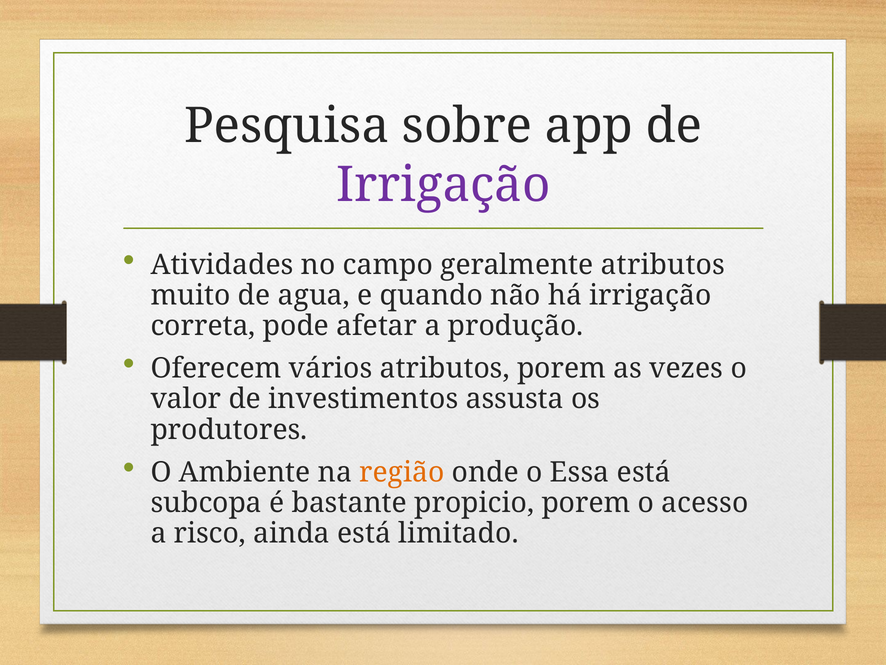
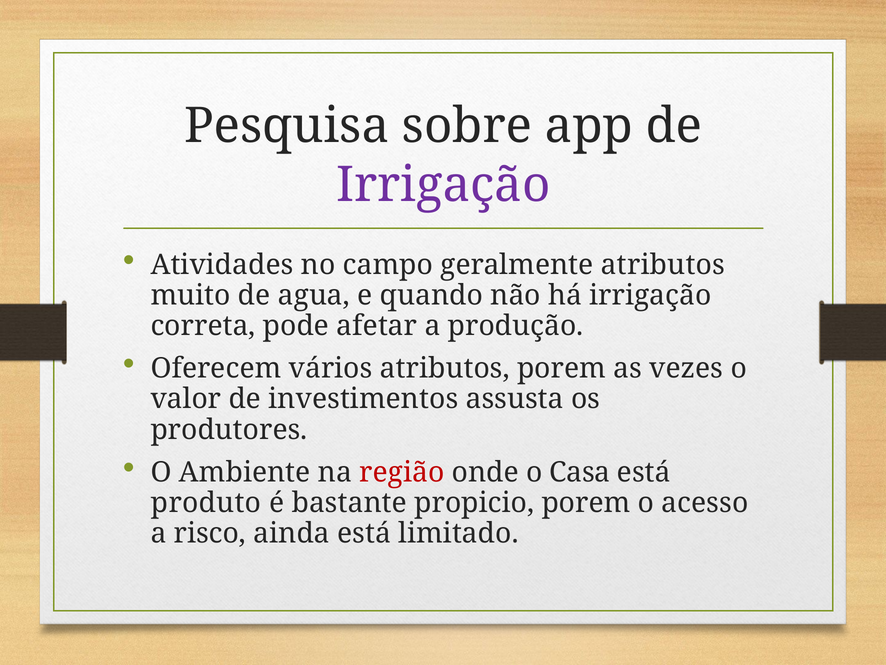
região colour: orange -> red
Essa: Essa -> Casa
subcopa: subcopa -> produto
